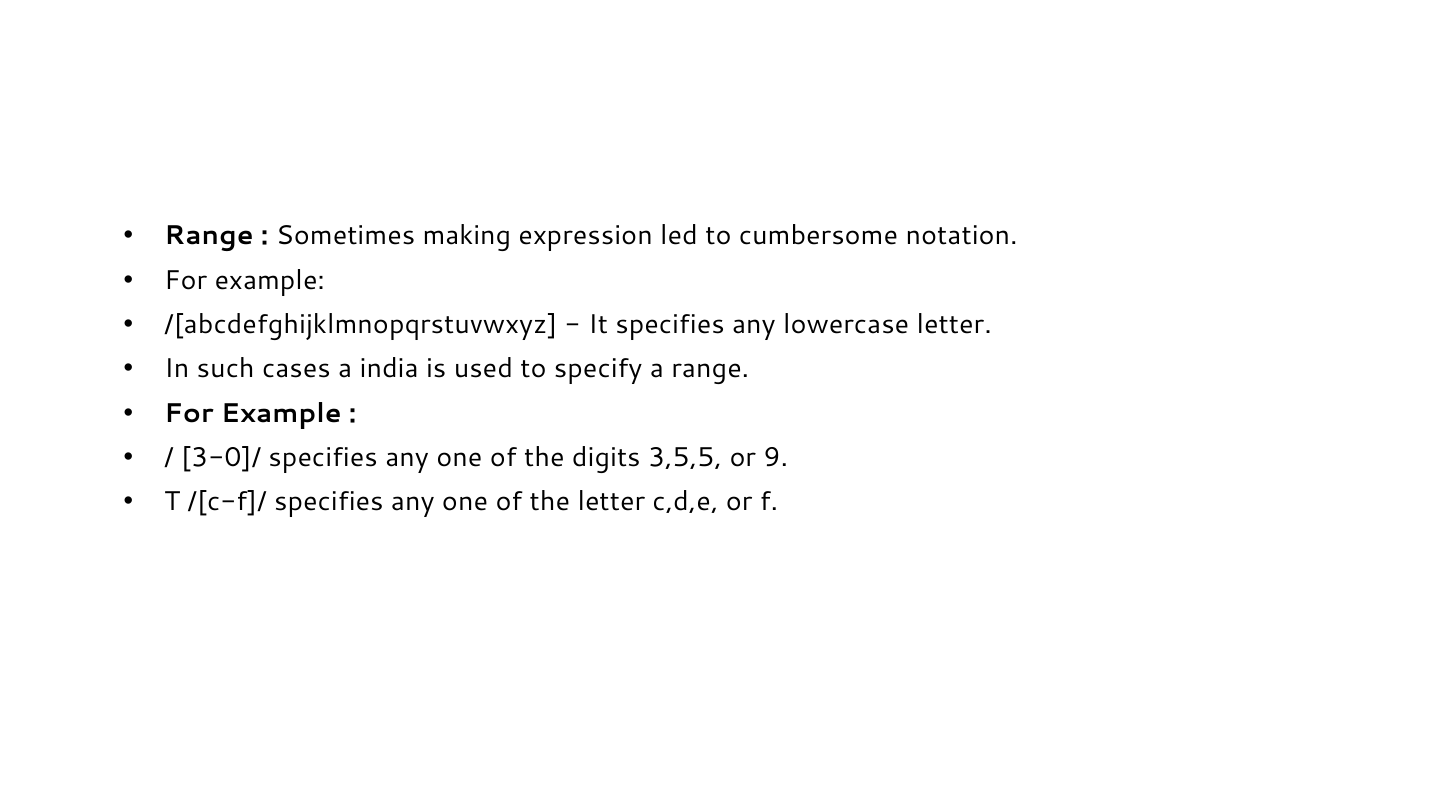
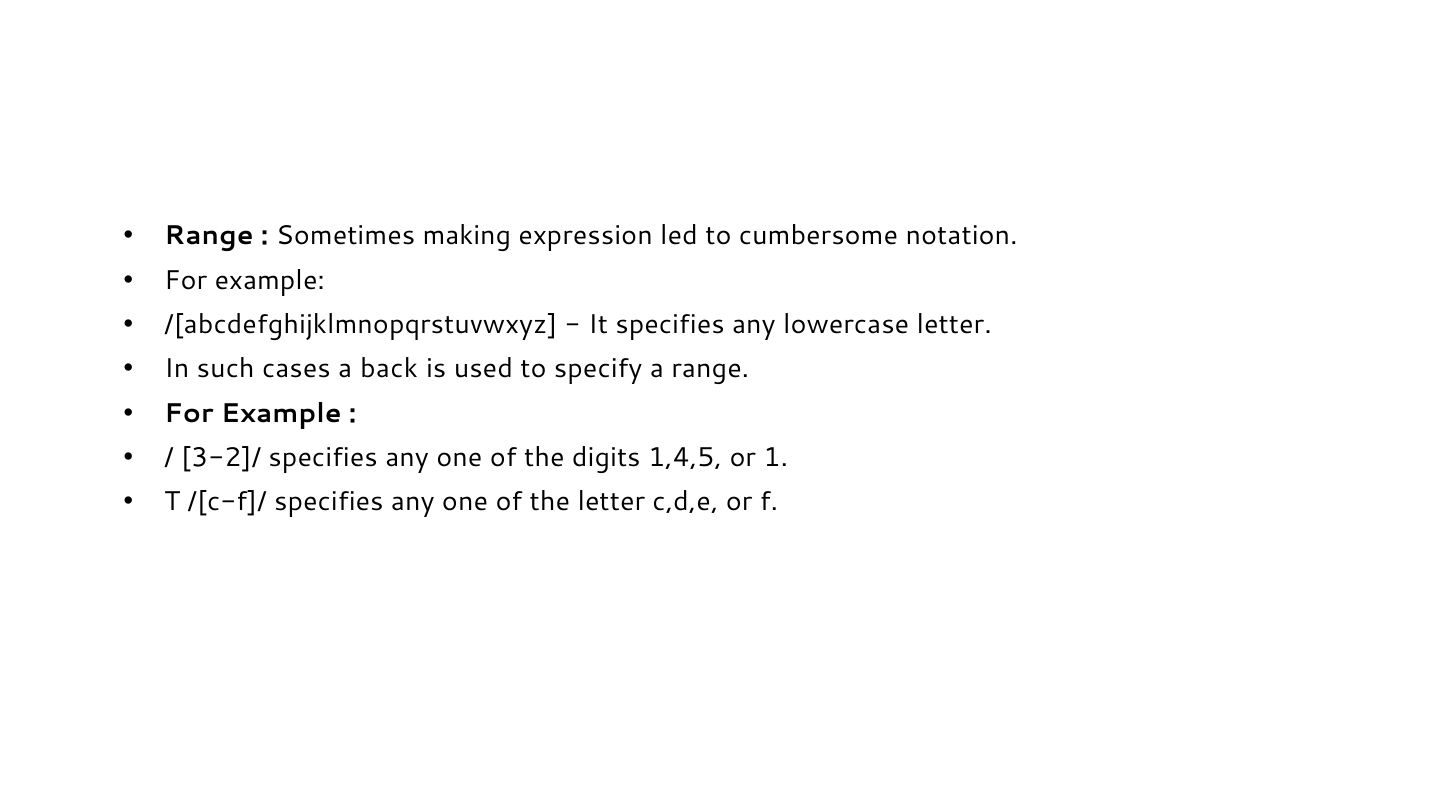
india: india -> back
3-0]/: 3-0]/ -> 3-2]/
3,5,5: 3,5,5 -> 1,4,5
9: 9 -> 1
